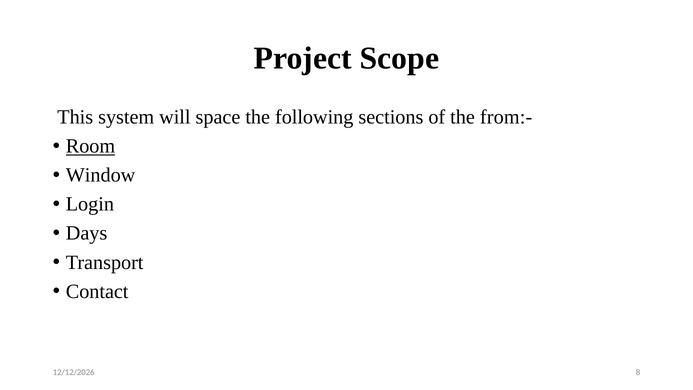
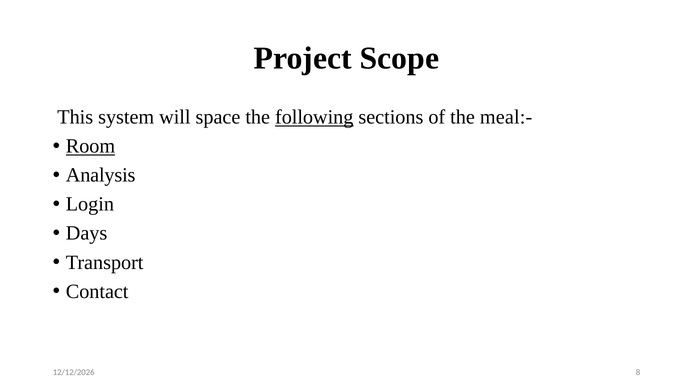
following underline: none -> present
from:-: from:- -> meal:-
Window: Window -> Analysis
